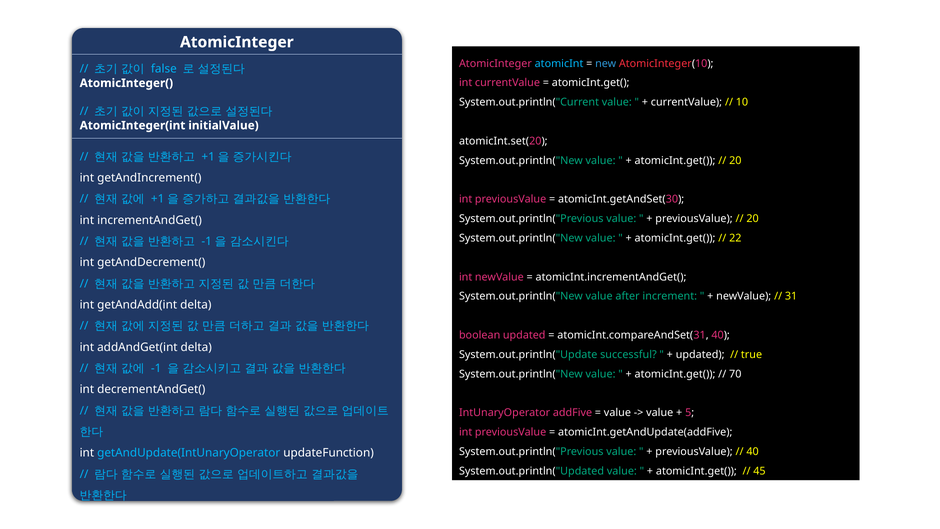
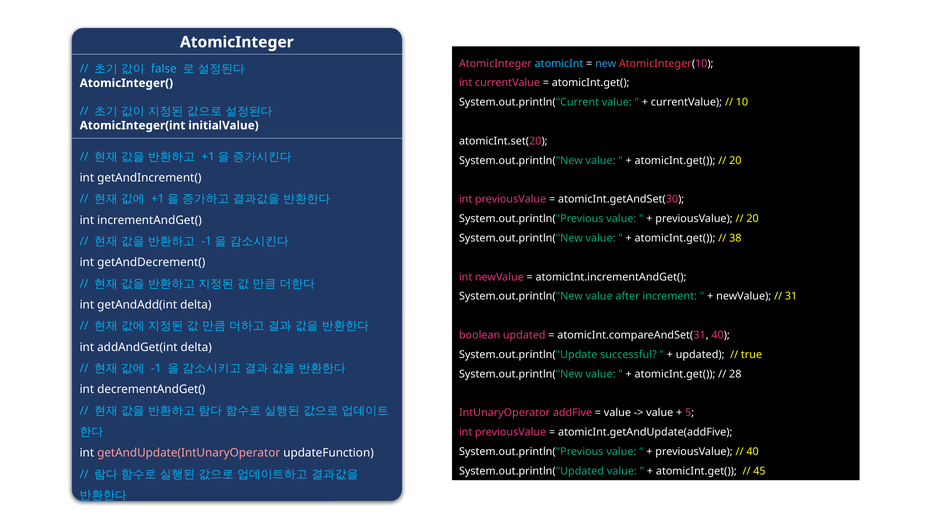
22: 22 -> 38
70: 70 -> 28
getAndUpdate(IntUnaryOperator colour: light blue -> pink
